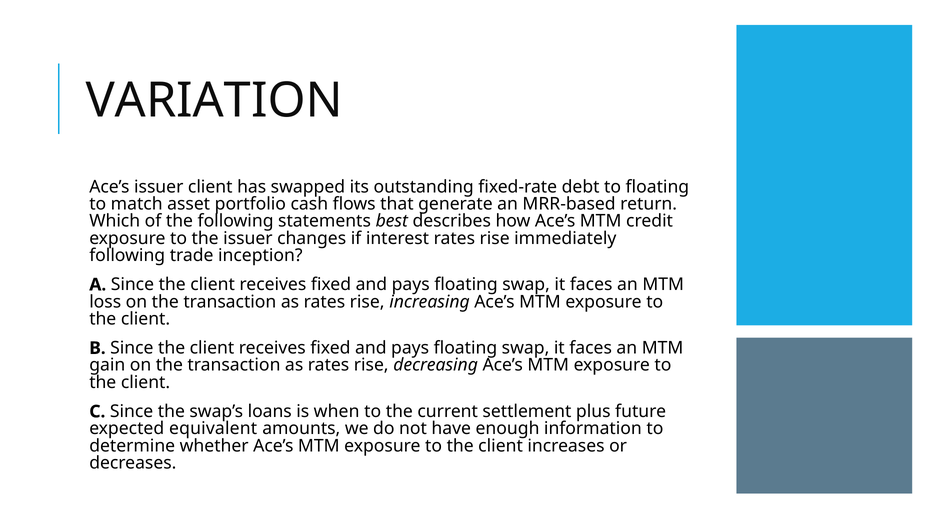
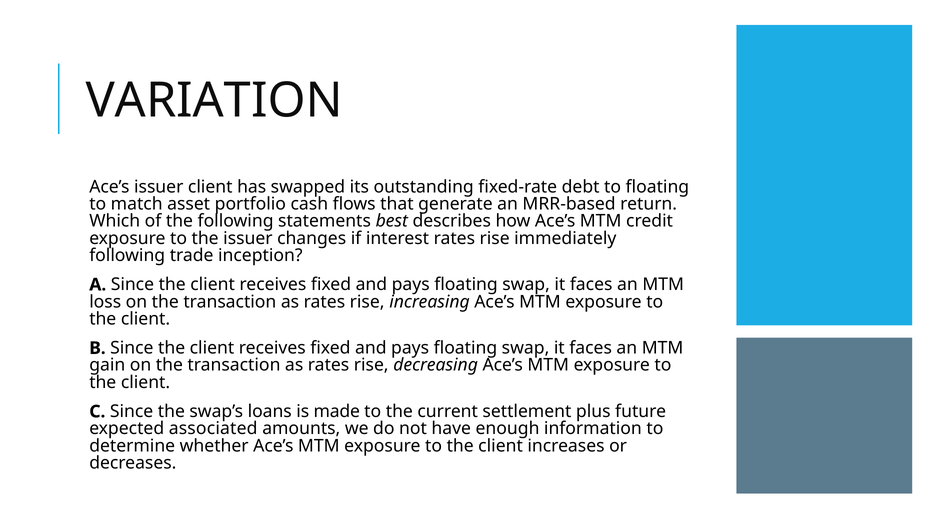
when: when -> made
equivalent: equivalent -> associated
